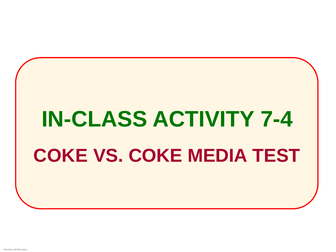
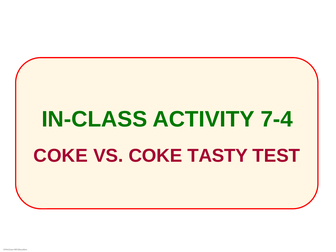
MEDIA: MEDIA -> TASTY
